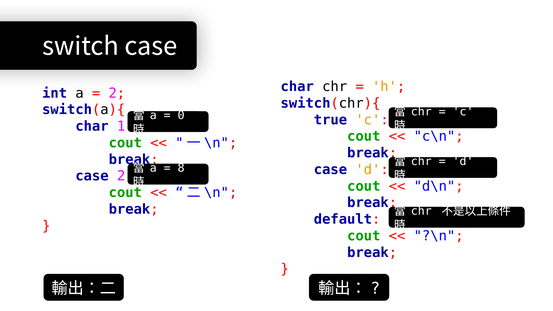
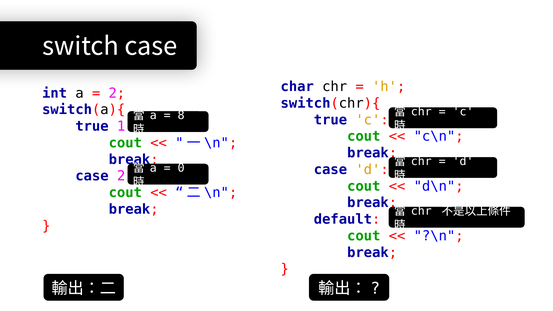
0: 0 -> 8
char at (92, 126): char -> true
8: 8 -> 0
